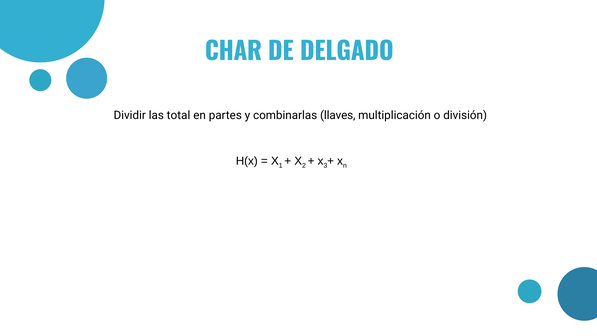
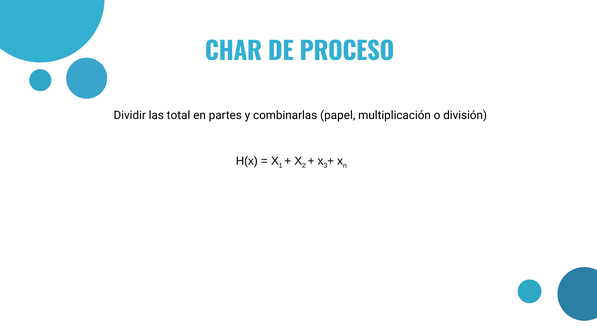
DELGADO: DELGADO -> PROCESO
llaves: llaves -> papel
